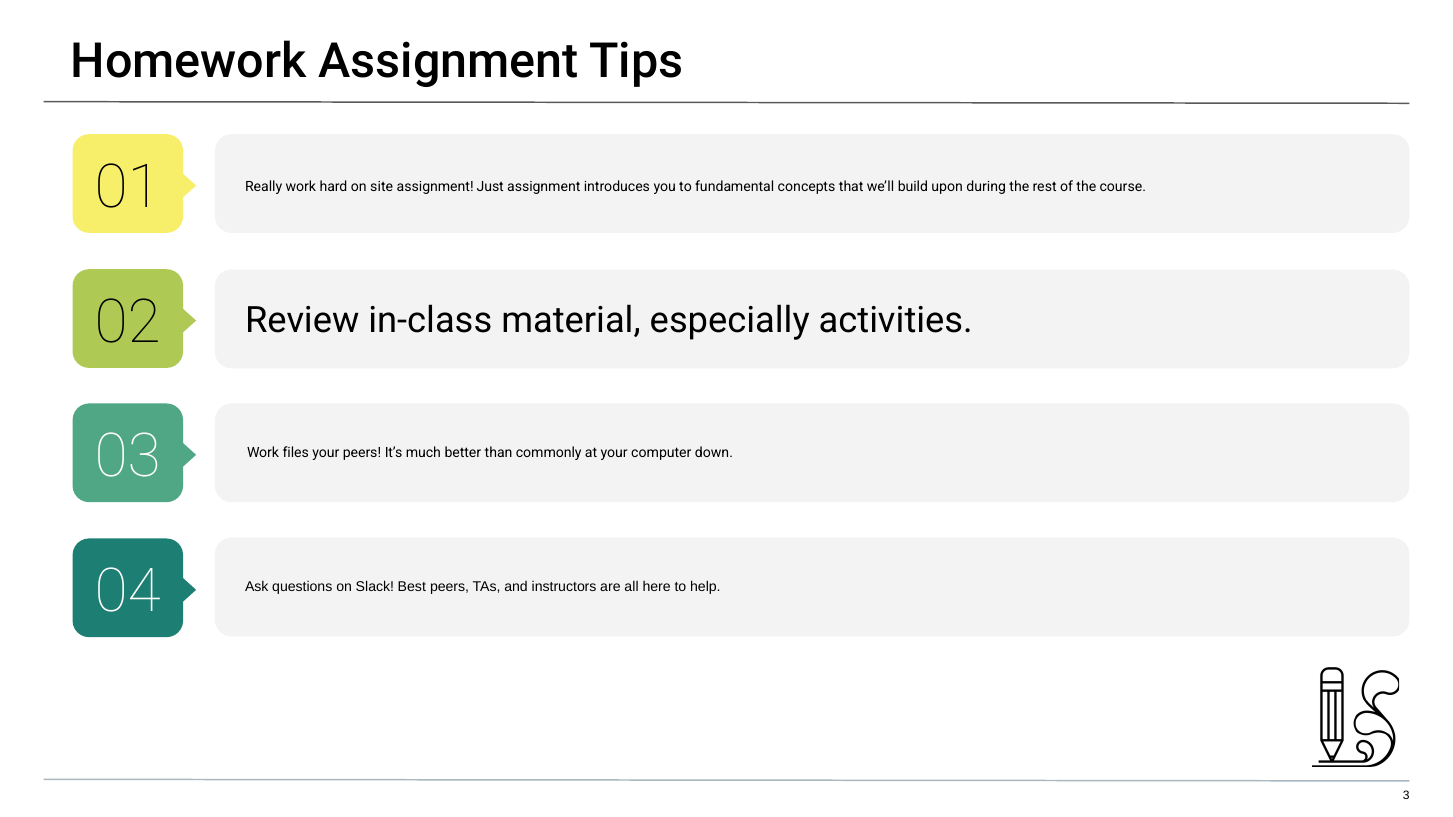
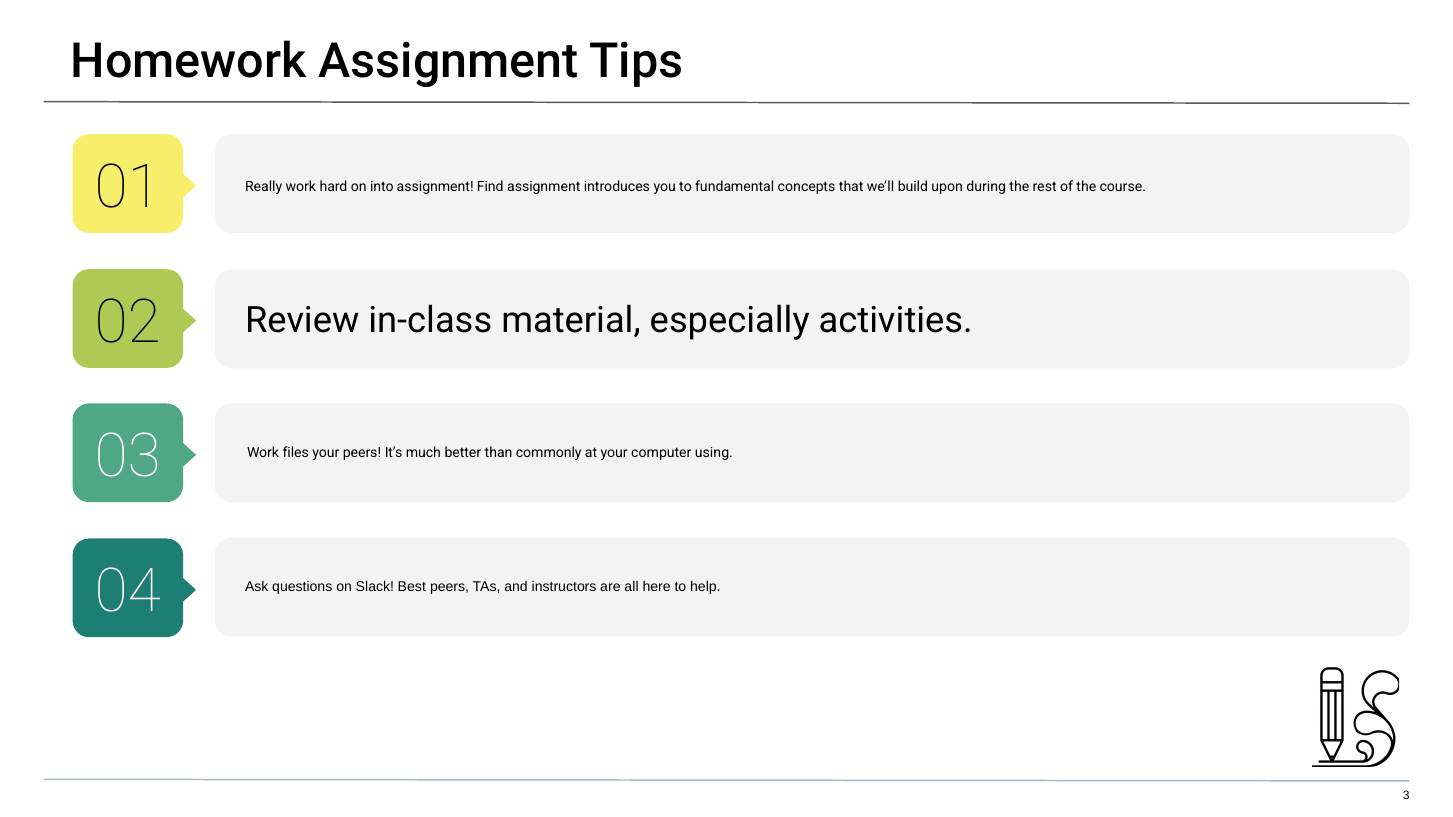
site: site -> into
Just: Just -> Find
down: down -> using
